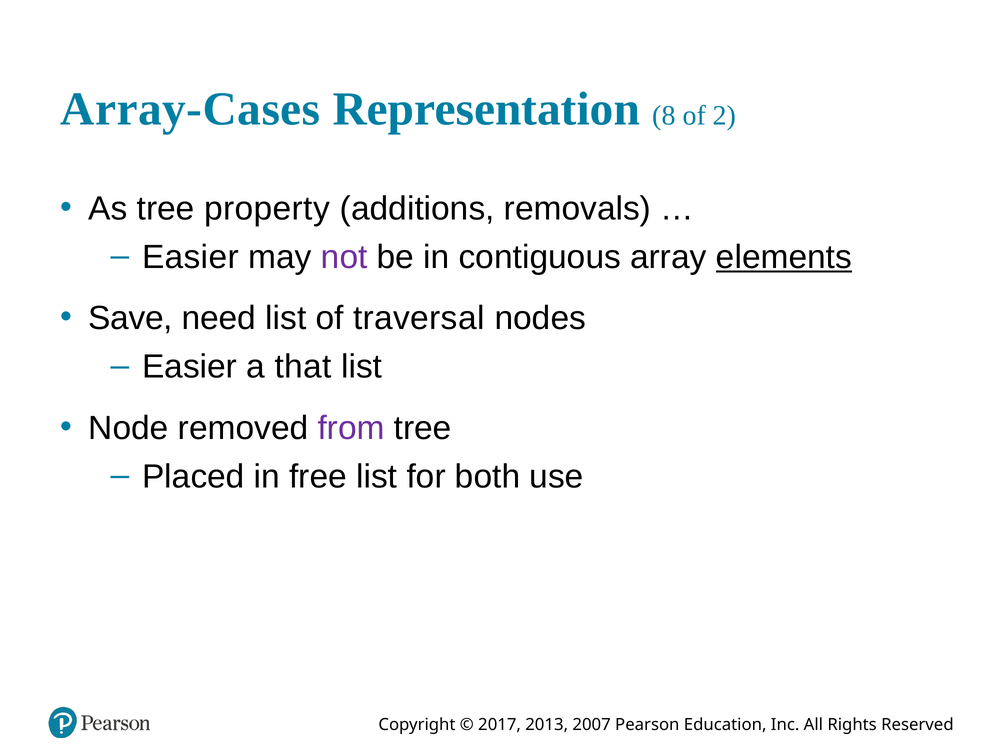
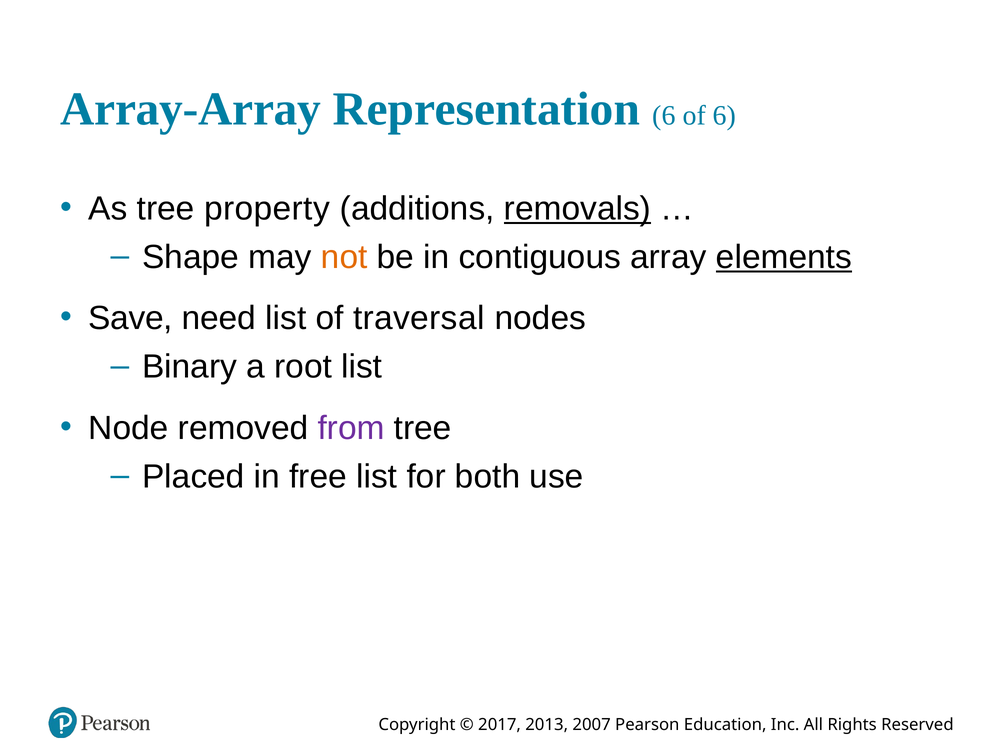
Array-Cases: Array-Cases -> Array-Array
Representation 8: 8 -> 6
of 2: 2 -> 6
removals underline: none -> present
Easier at (190, 257): Easier -> Shape
not colour: purple -> orange
Easier at (190, 367): Easier -> Binary
that: that -> root
